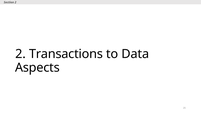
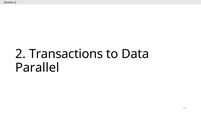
Aspects: Aspects -> Parallel
